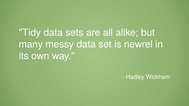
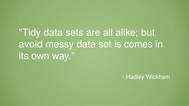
many: many -> avoid
newrel: newrel -> comes
